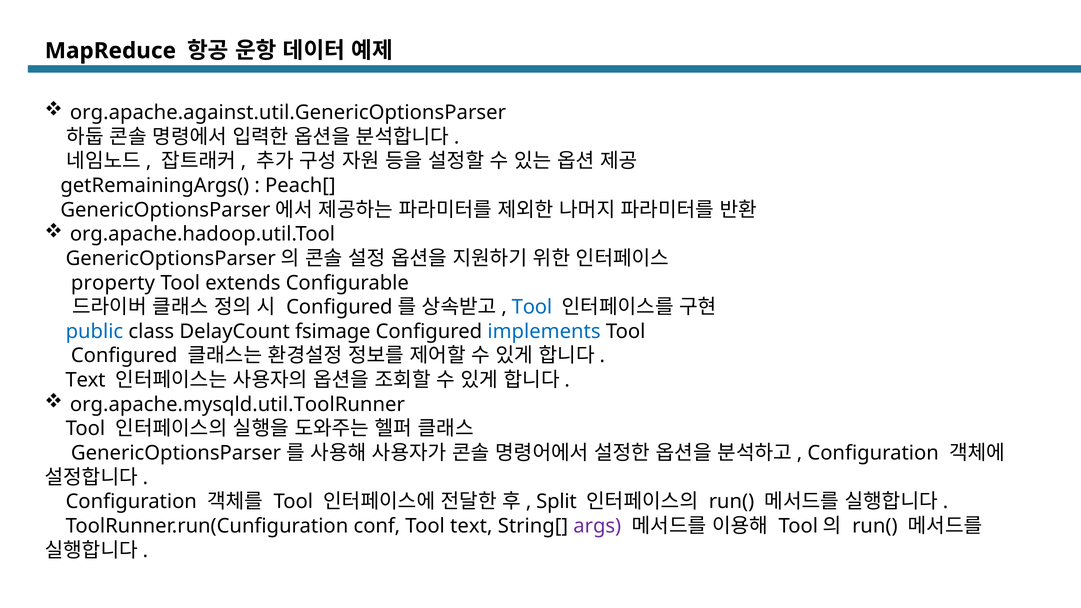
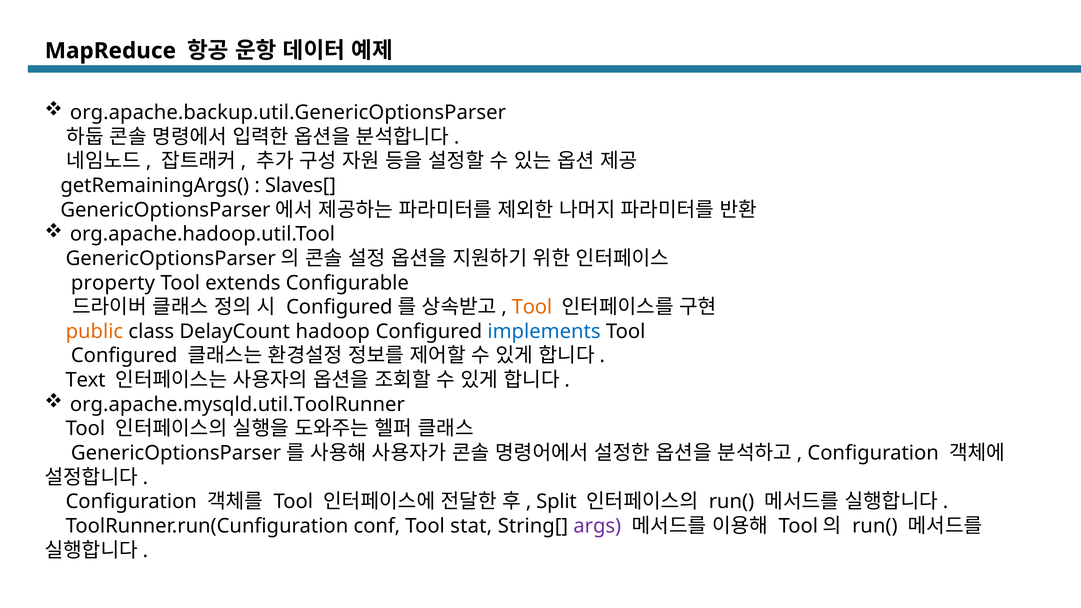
org.apache.against.util.GenericOptionsParser: org.apache.against.util.GenericOptionsParser -> org.apache.backup.util.GenericOptionsParser
Peach[: Peach[ -> Slaves[
Tool at (532, 307) colour: blue -> orange
public colour: blue -> orange
fsimage: fsimage -> hadoop
Tool text: text -> stat
